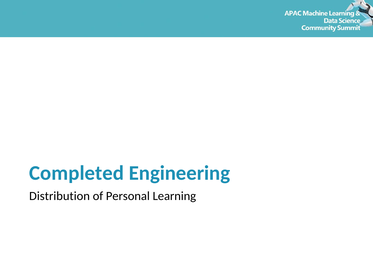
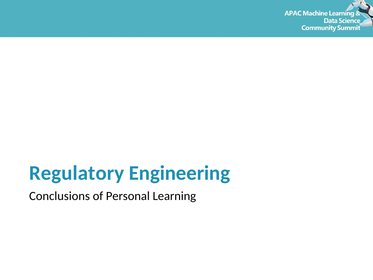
Completed: Completed -> Regulatory
Distribution: Distribution -> Conclusions
